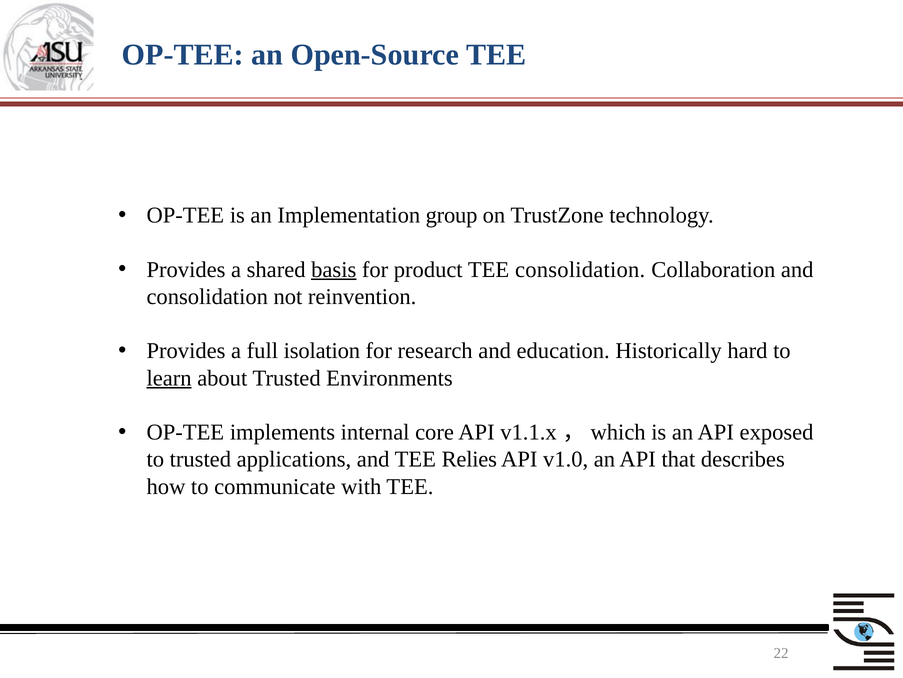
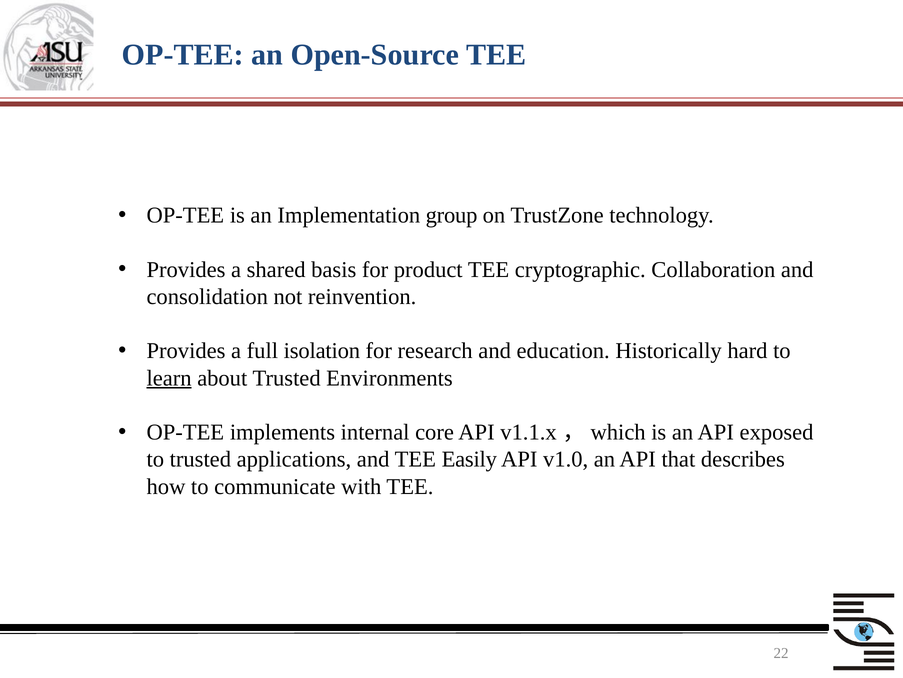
basis underline: present -> none
TEE consolidation: consolidation -> cryptographic
Relies: Relies -> Easily
